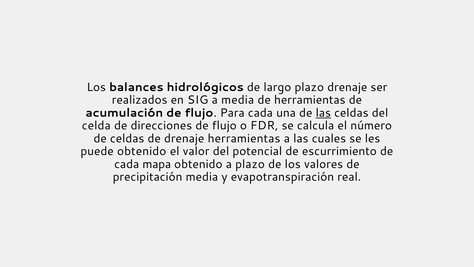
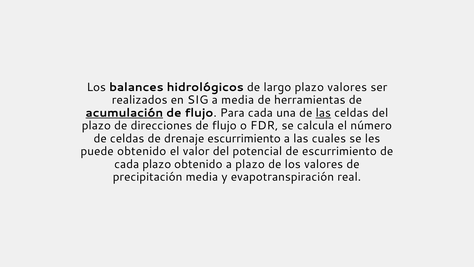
plazo drenaje: drenaje -> valores
acumulación underline: none -> present
celda at (96, 126): celda -> plazo
drenaje herramientas: herramientas -> escurrimiento
cada mapa: mapa -> plazo
